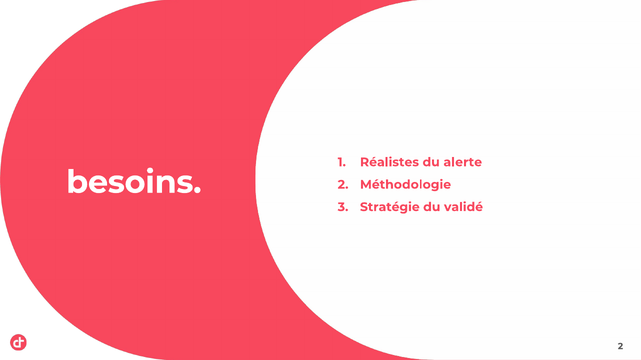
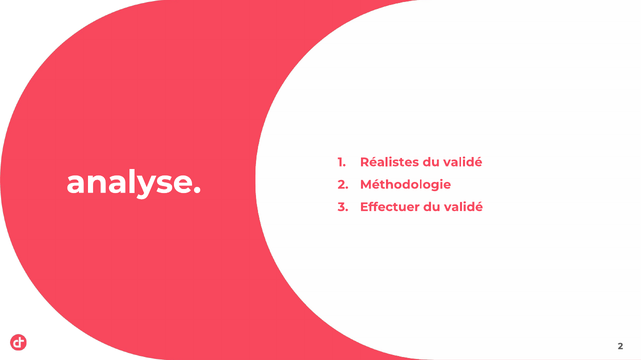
alerte at (463, 162): alerte -> validé
besoins: besoins -> analyse
Stratégie: Stratégie -> Effectuer
